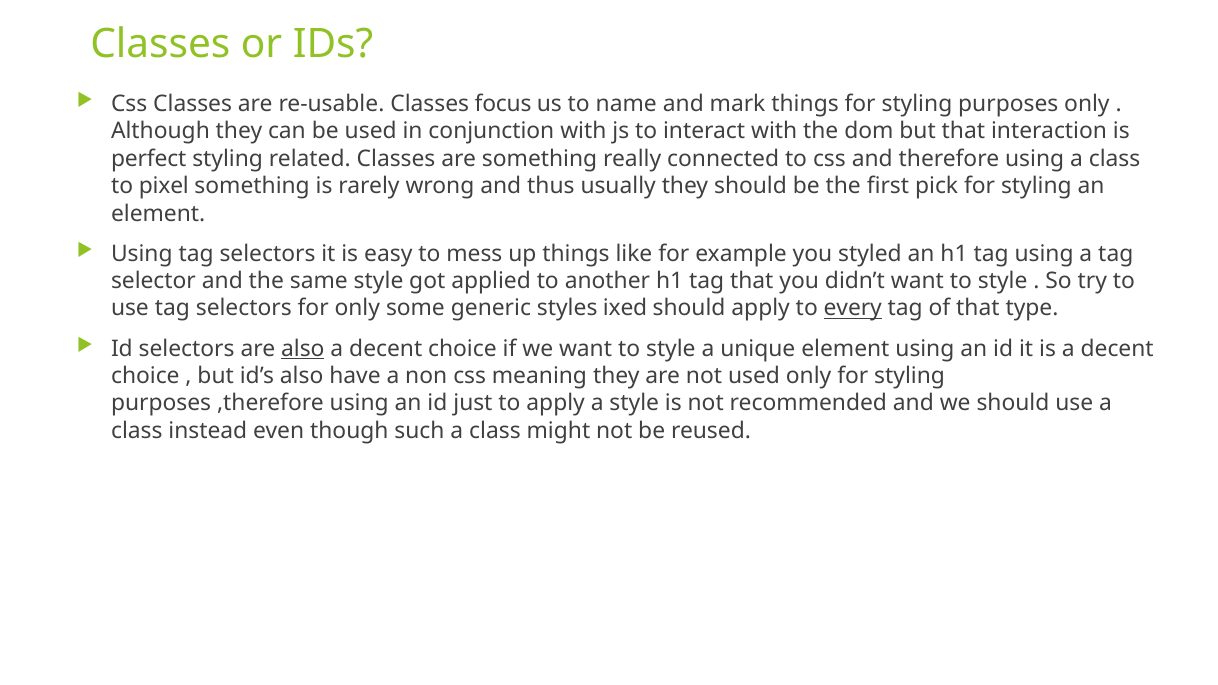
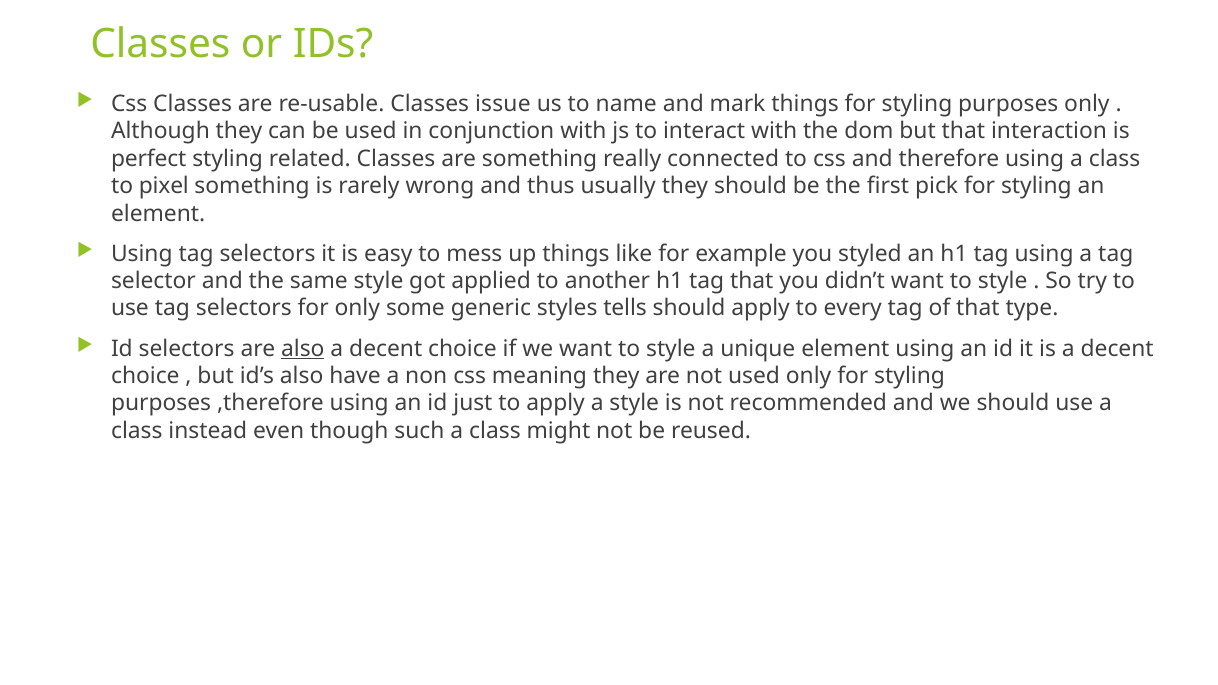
focus: focus -> issue
ixed: ixed -> tells
every underline: present -> none
